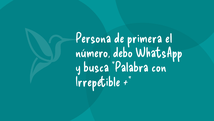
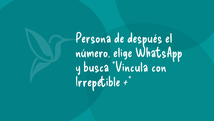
primera: primera -> después
debo: debo -> elige
Palabra: Palabra -> Vincula
